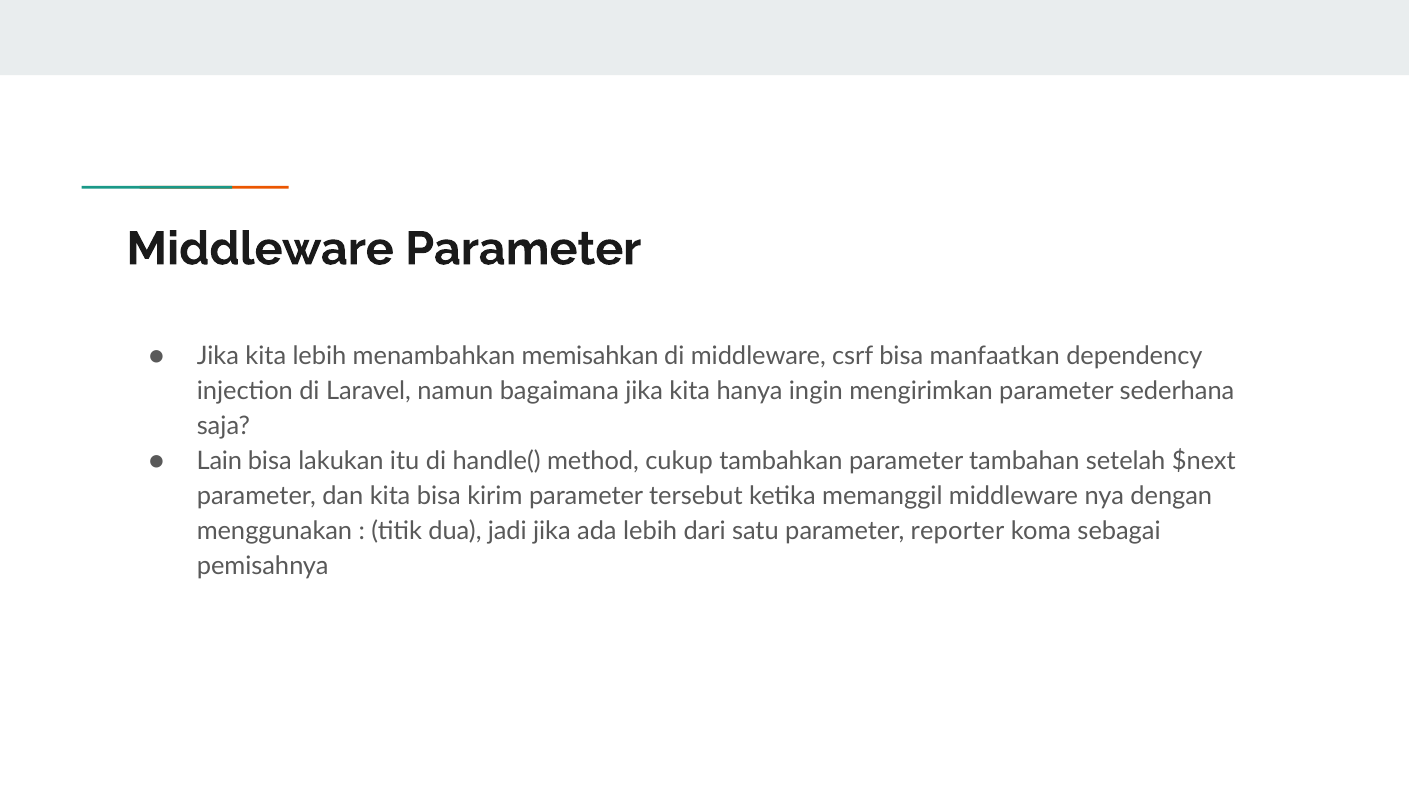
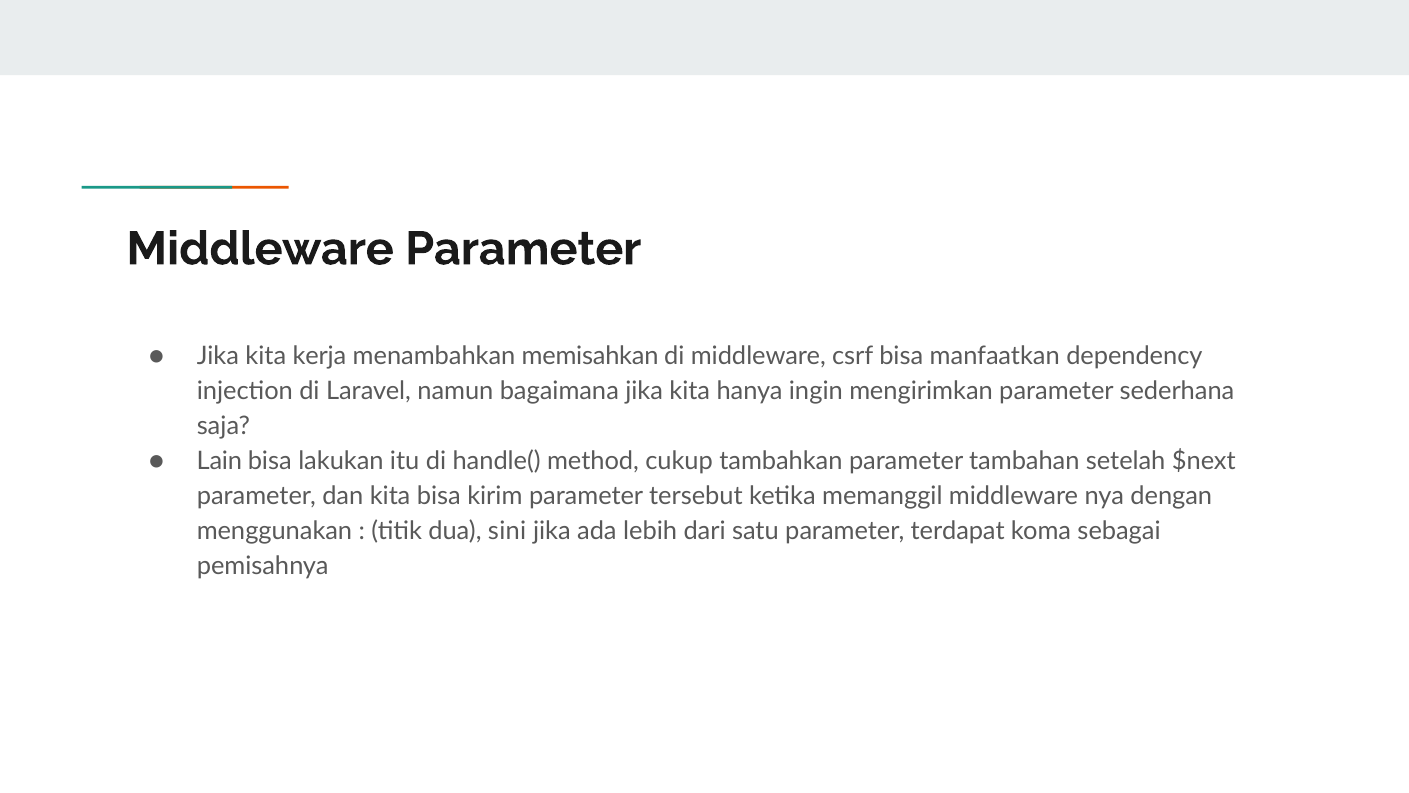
kita lebih: lebih -> kerja
jadi: jadi -> sini
reporter: reporter -> terdapat
